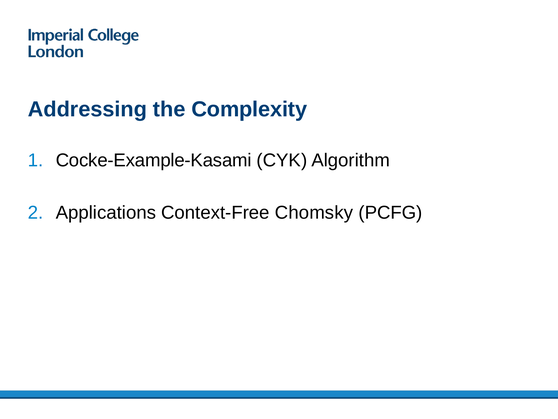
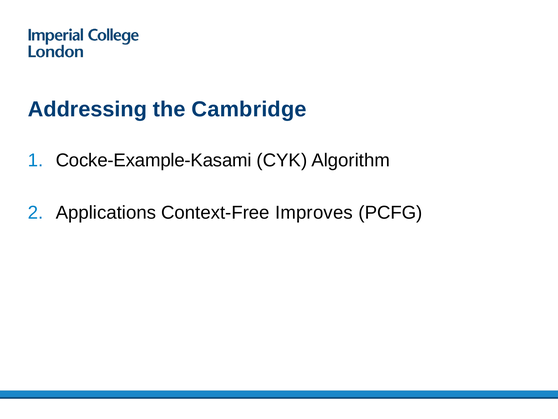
Complexity: Complexity -> Cambridge
Chomsky: Chomsky -> Improves
